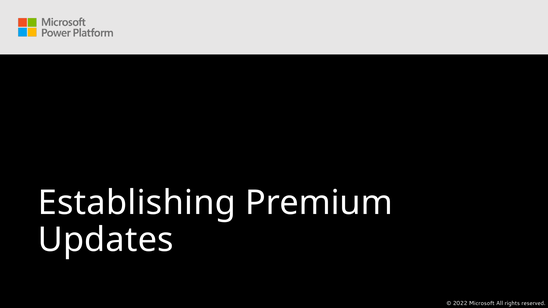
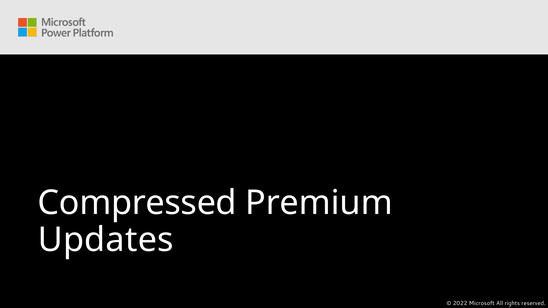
Establishing: Establishing -> Compressed
